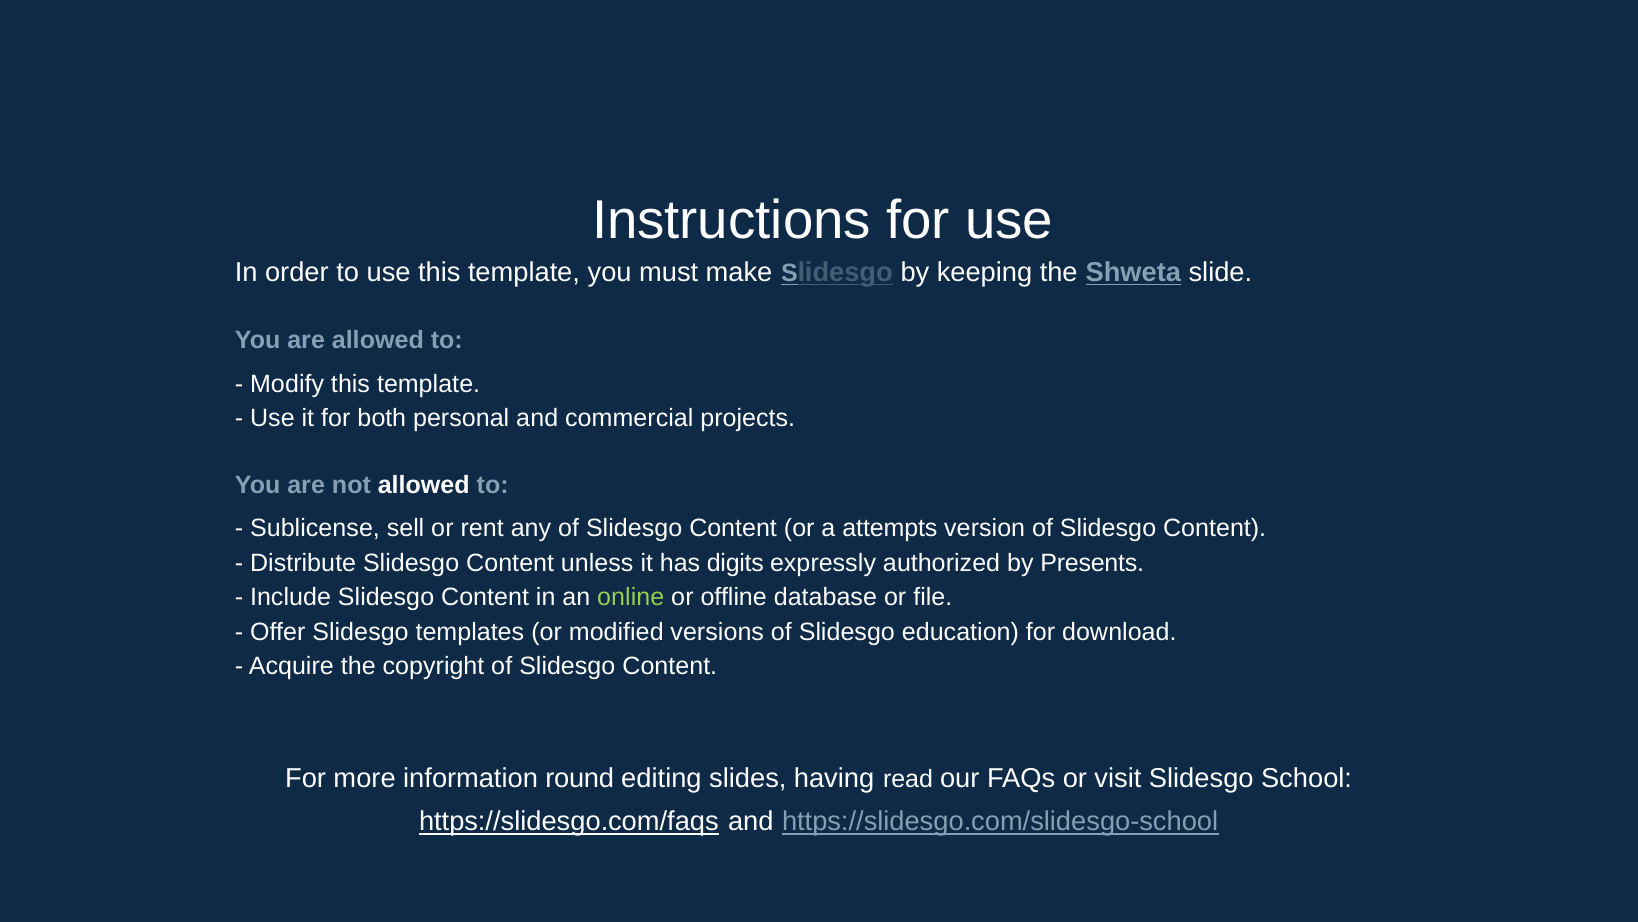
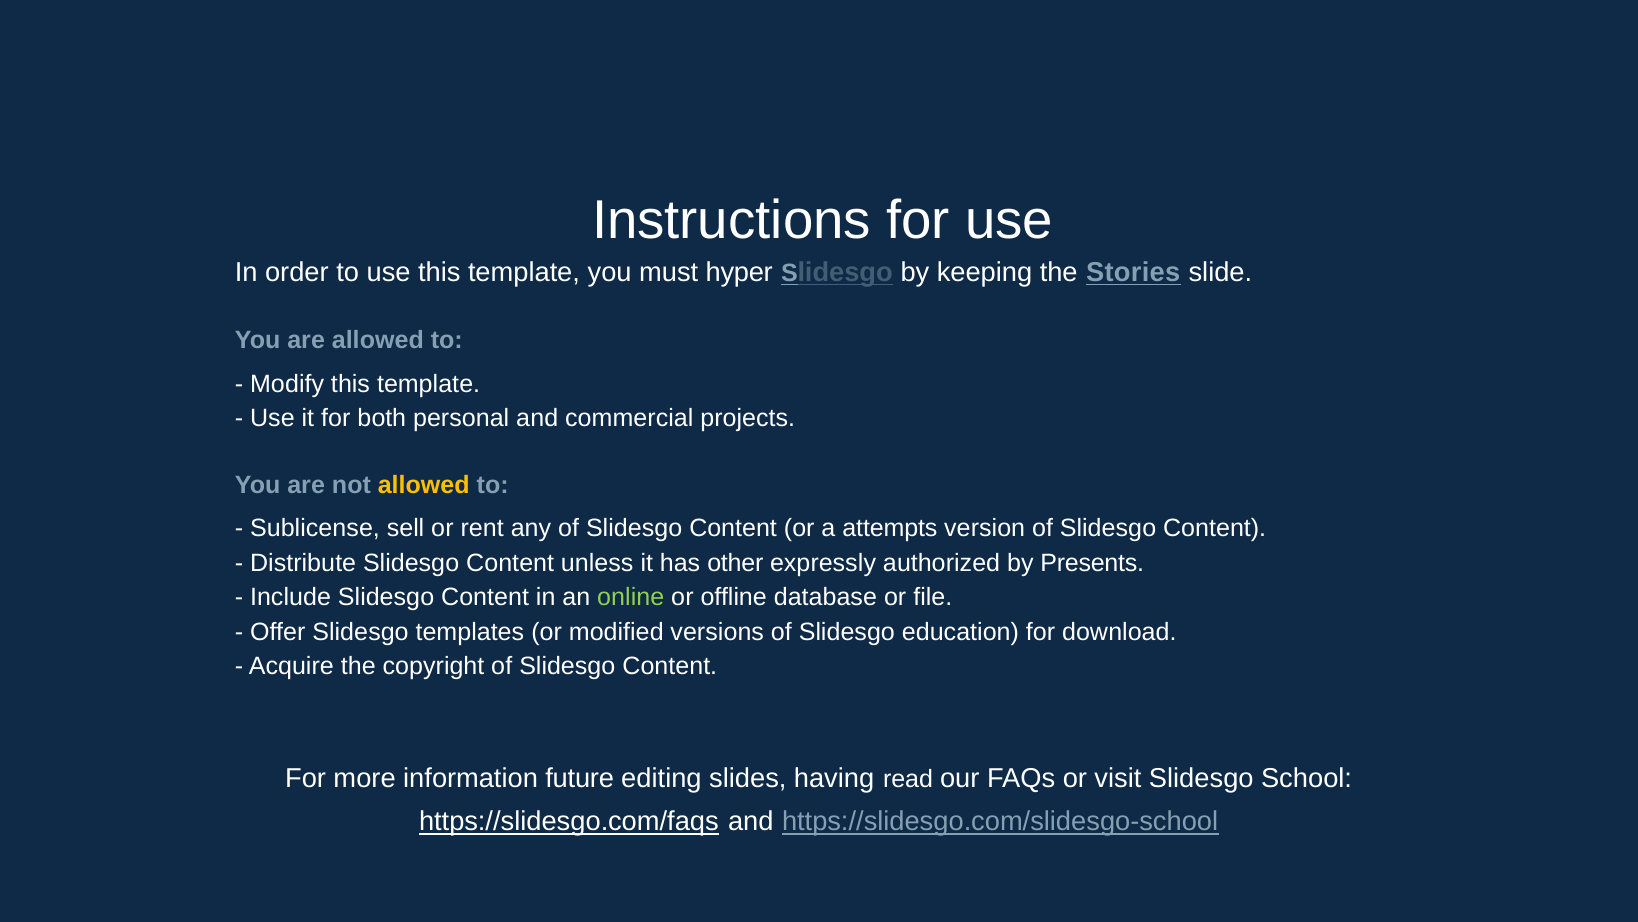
make: make -> hyper
Shweta: Shweta -> Stories
allowed at (424, 484) colour: white -> yellow
digits: digits -> other
round: round -> future
